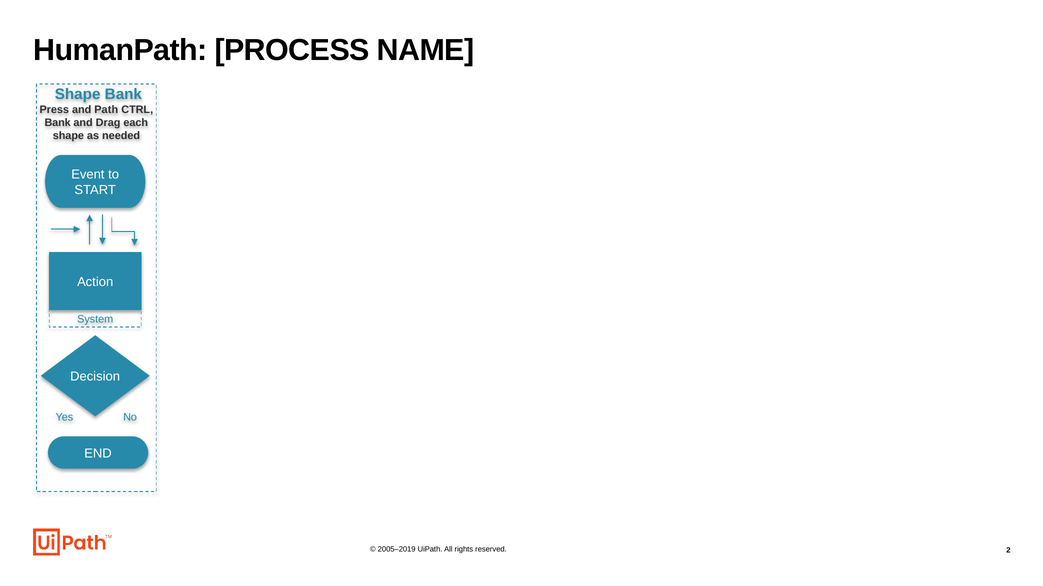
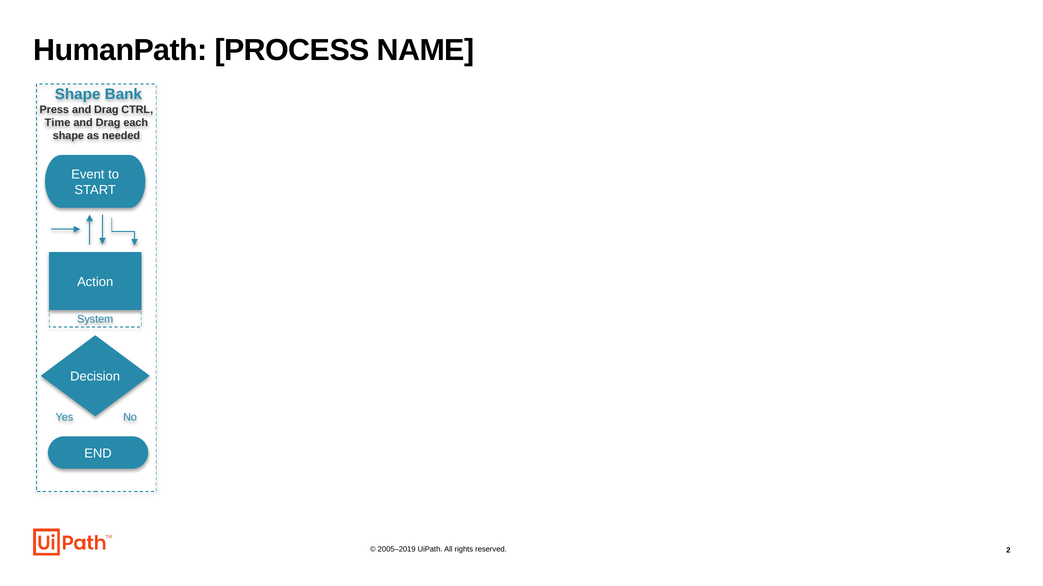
Press and Path: Path -> Drag
Bank at (58, 123): Bank -> Time
